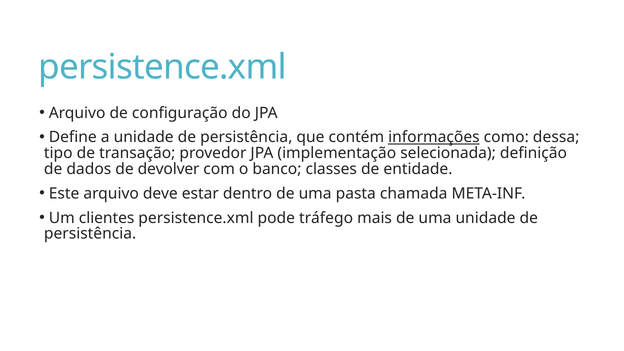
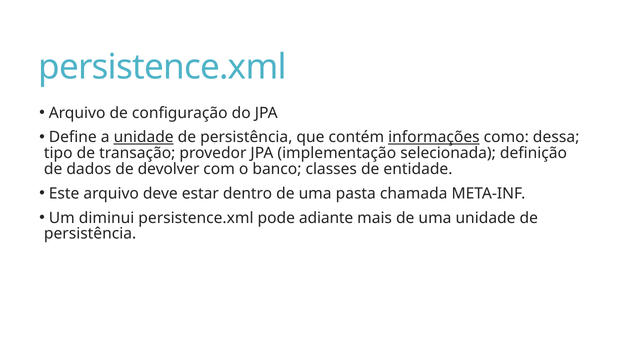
unidade at (144, 137) underline: none -> present
clientes: clientes -> diminui
tráfego: tráfego -> adiante
